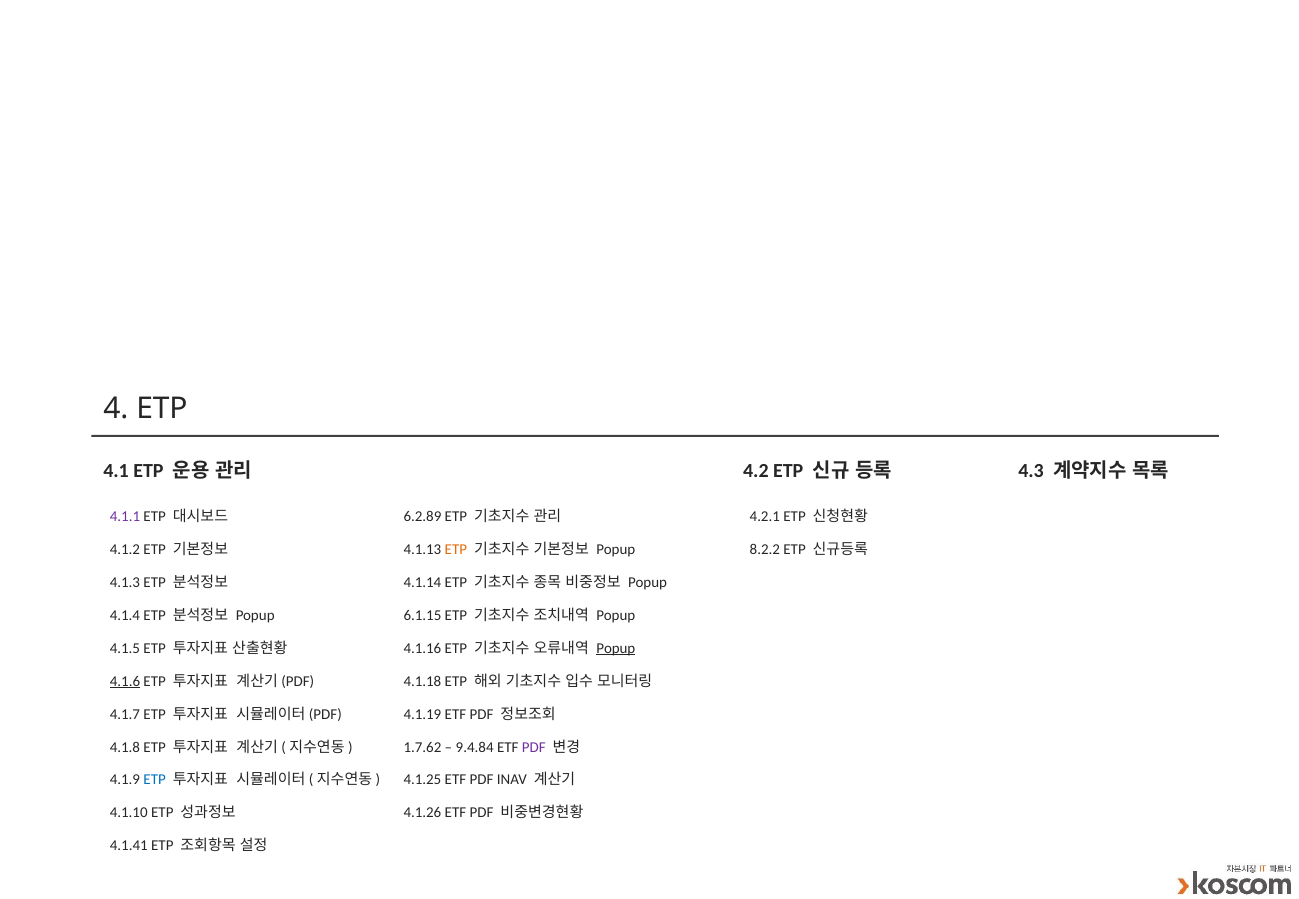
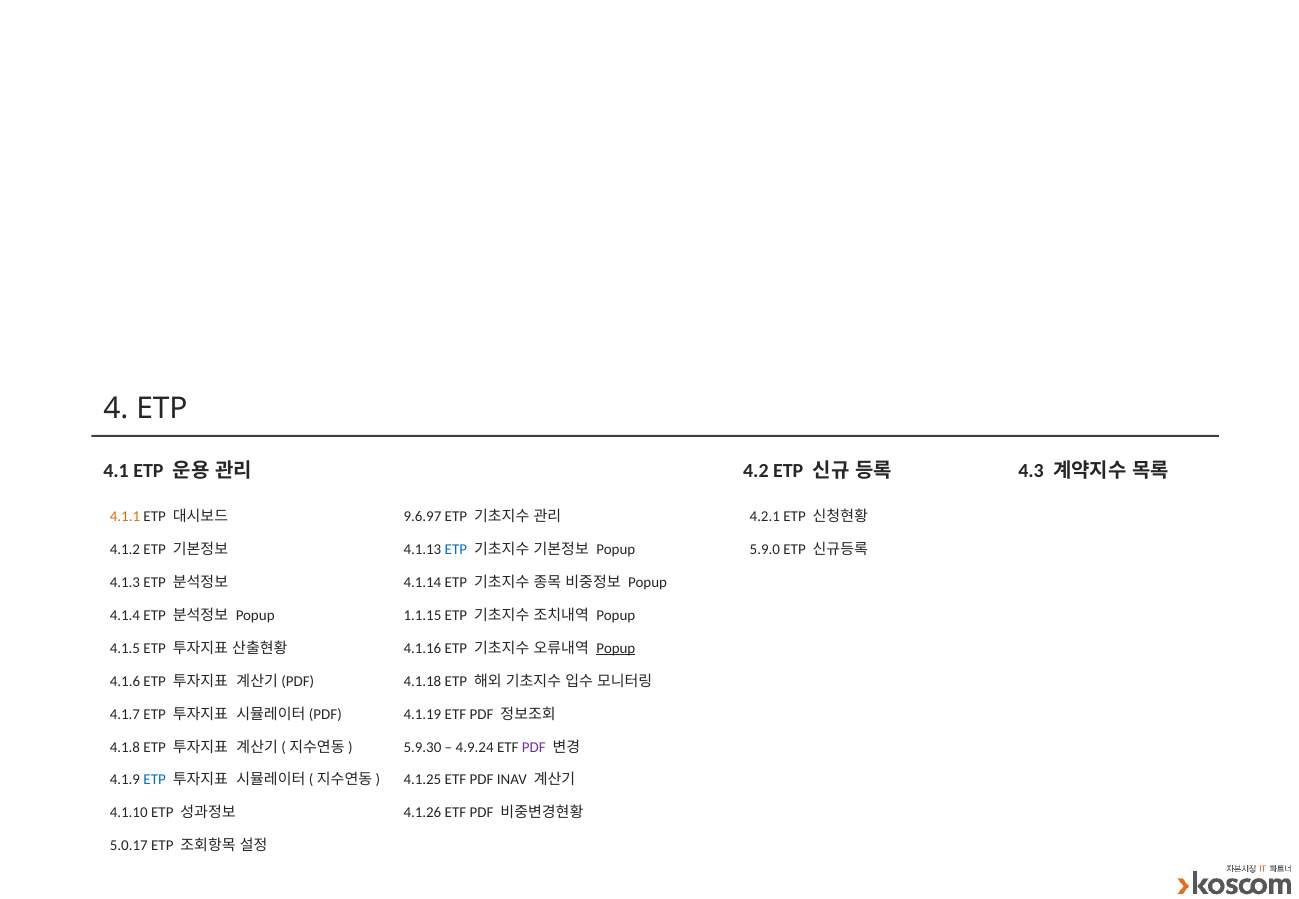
4.1.1 colour: purple -> orange
6.2.89: 6.2.89 -> 9.6.97
ETP at (456, 550) colour: orange -> blue
8.2.2: 8.2.2 -> 5.9.0
6.1.15: 6.1.15 -> 1.1.15
4.1.6 underline: present -> none
1.7.62: 1.7.62 -> 5.9.30
9.4.84: 9.4.84 -> 4.9.24
4.1.41: 4.1.41 -> 5.0.17
